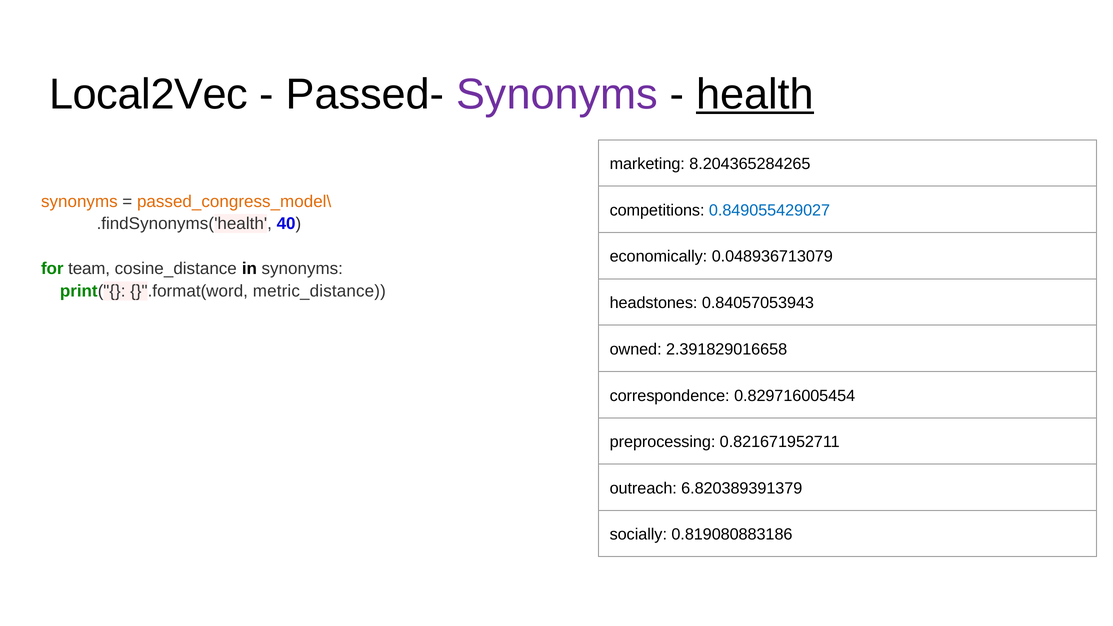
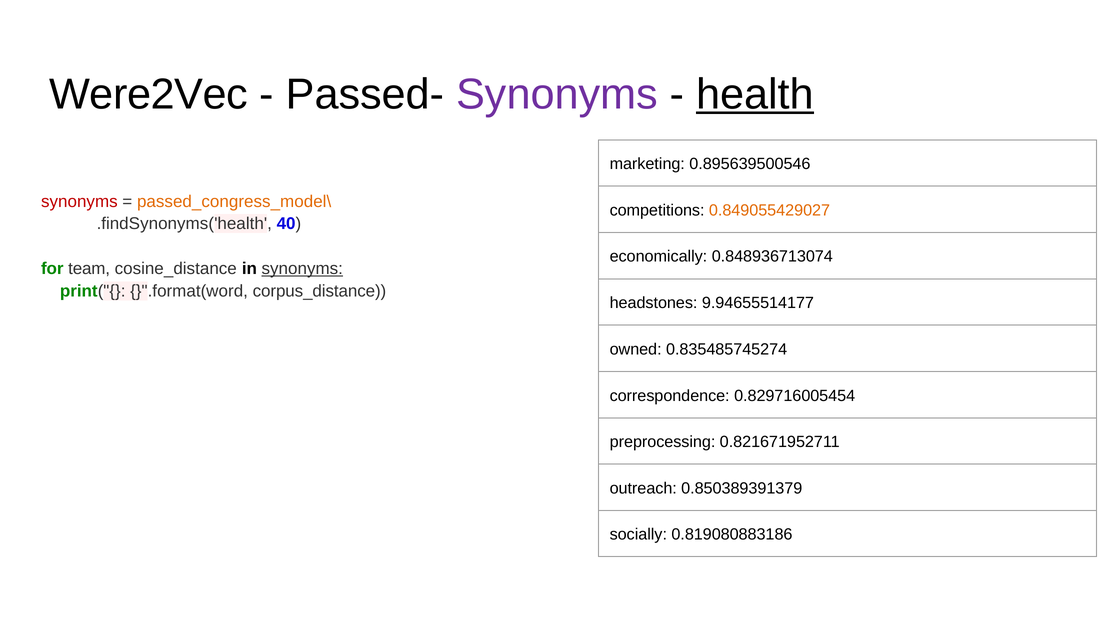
Local2Vec: Local2Vec -> Were2Vec
8.204365284265: 8.204365284265 -> 0.895639500546
synonyms at (79, 201) colour: orange -> red
0.849055429027 colour: blue -> orange
0.048936713079: 0.048936713079 -> 0.848936713074
synonyms at (302, 269) underline: none -> present
metric_distance: metric_distance -> corpus_distance
0.84057053943: 0.84057053943 -> 9.94655514177
2.391829016658: 2.391829016658 -> 0.835485745274
6.820389391379: 6.820389391379 -> 0.850389391379
